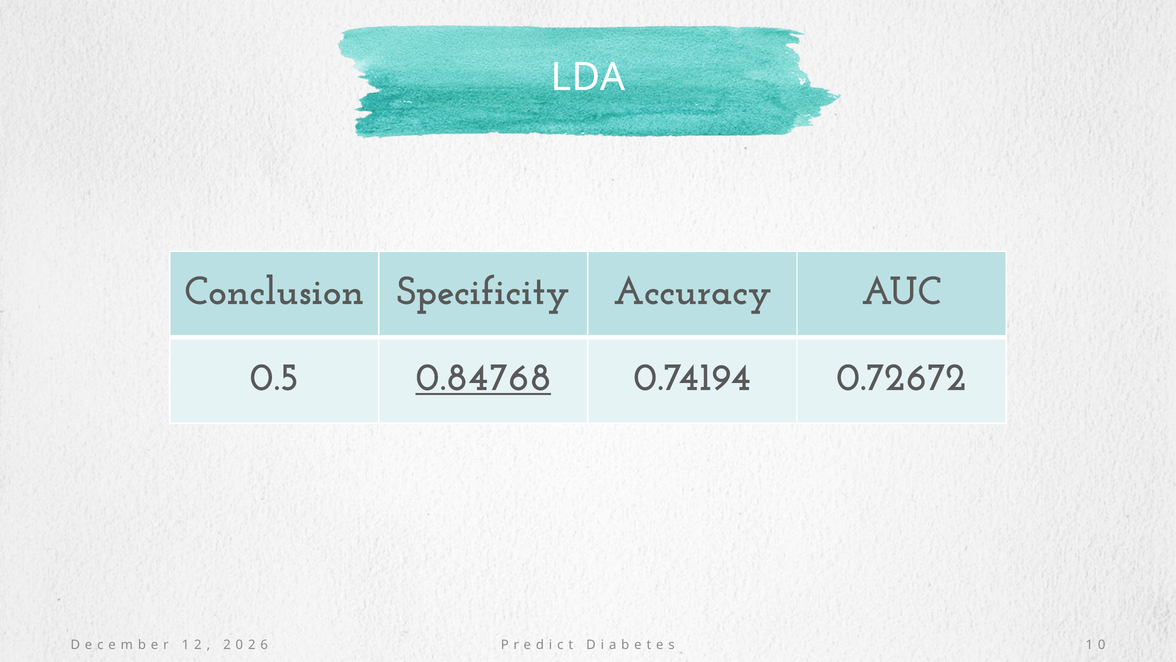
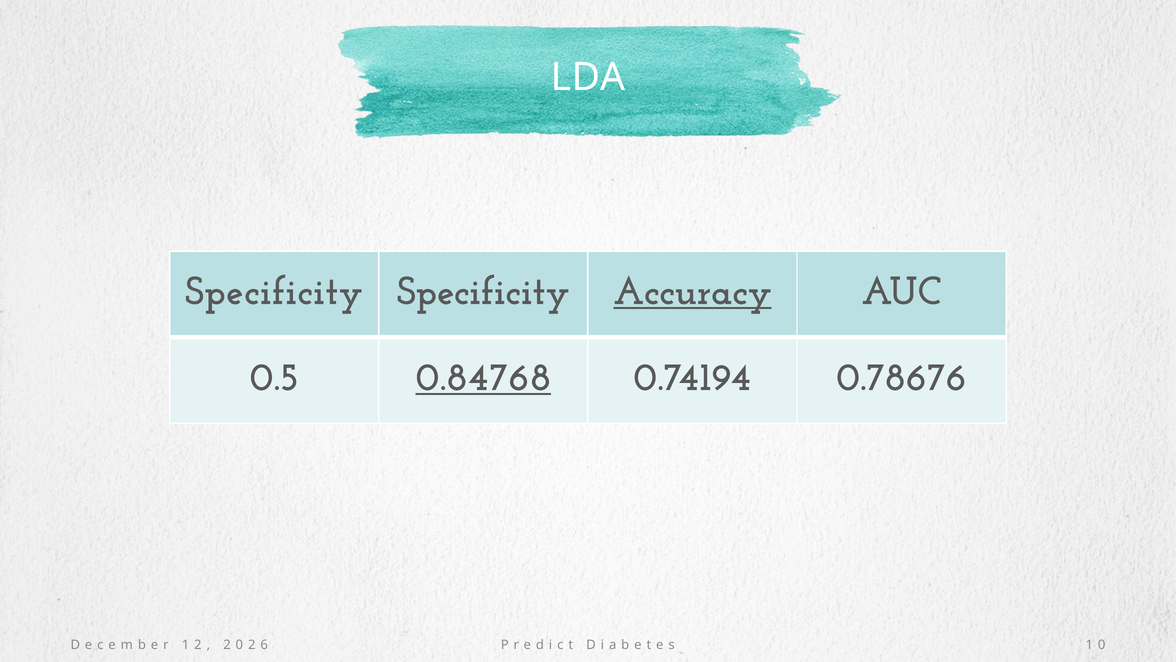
Conclusion at (274, 291): Conclusion -> Specificity
Accuracy underline: none -> present
0.72672: 0.72672 -> 0.78676
